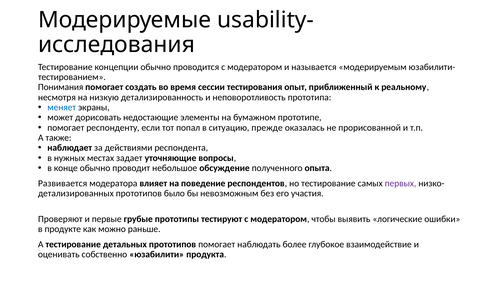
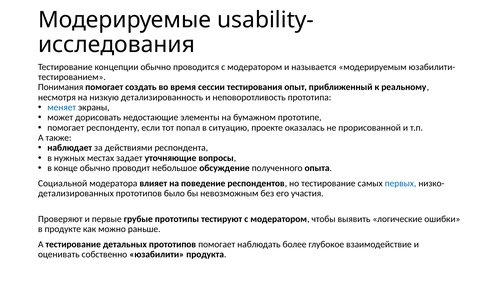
прежде: прежде -> проекте
Развивается: Развивается -> Социальной
первых colour: purple -> blue
